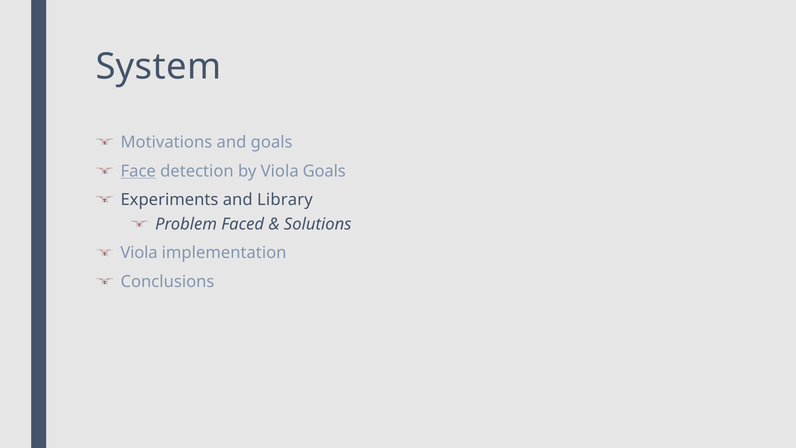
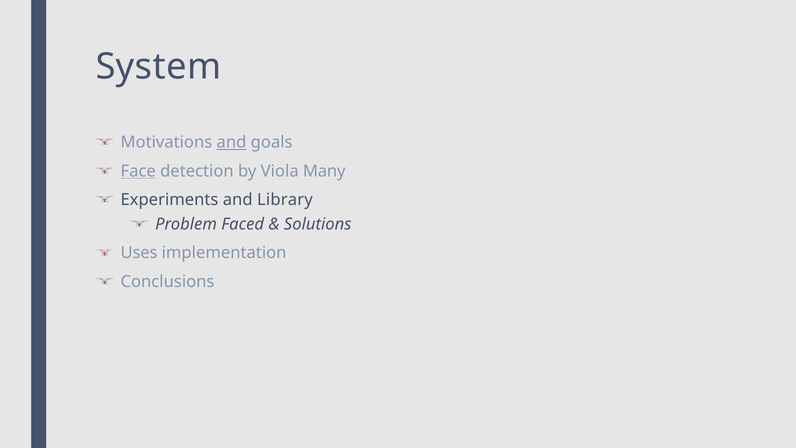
and at (232, 142) underline: none -> present
Viola Goals: Goals -> Many
Viola at (139, 253): Viola -> Uses
